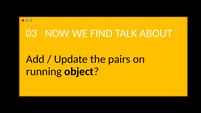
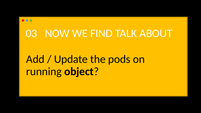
pairs: pairs -> pods
